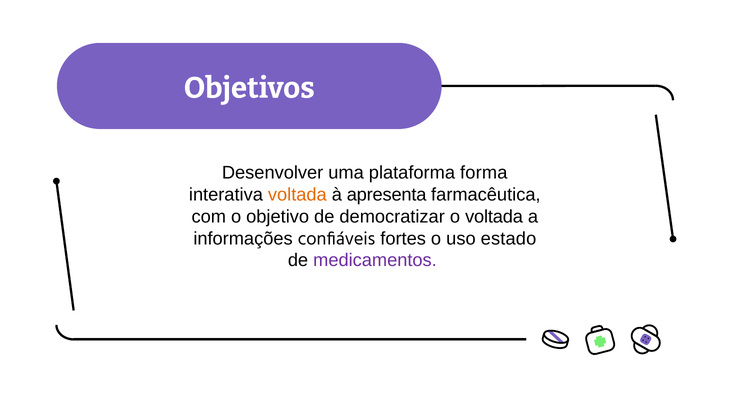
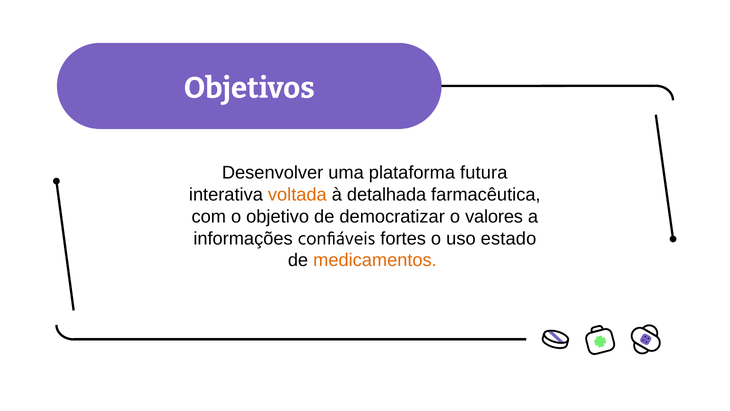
forma: forma -> futura
apresenta: apresenta -> detalhada
o voltada: voltada -> valores
medicamentos colour: purple -> orange
